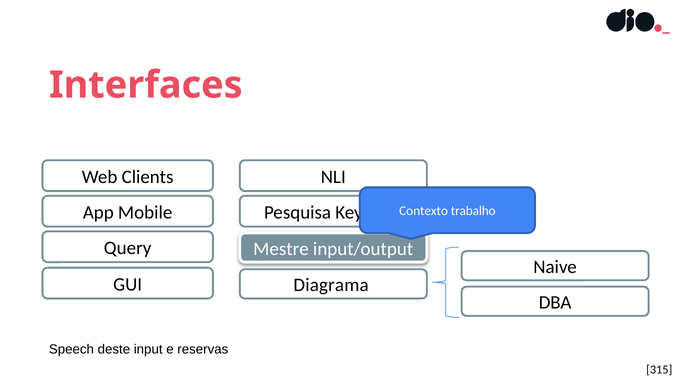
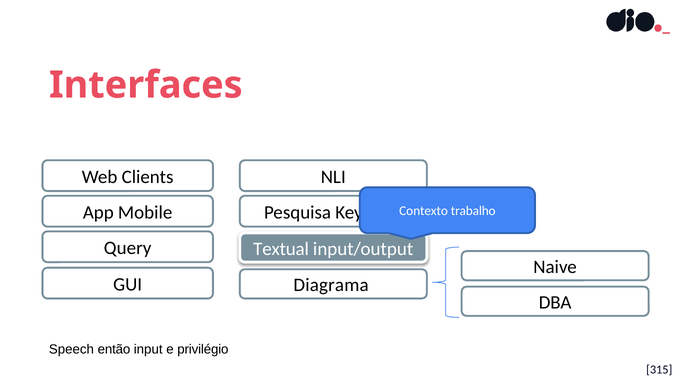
Mestre: Mestre -> Textual
deste: deste -> então
reservas: reservas -> privilégio
